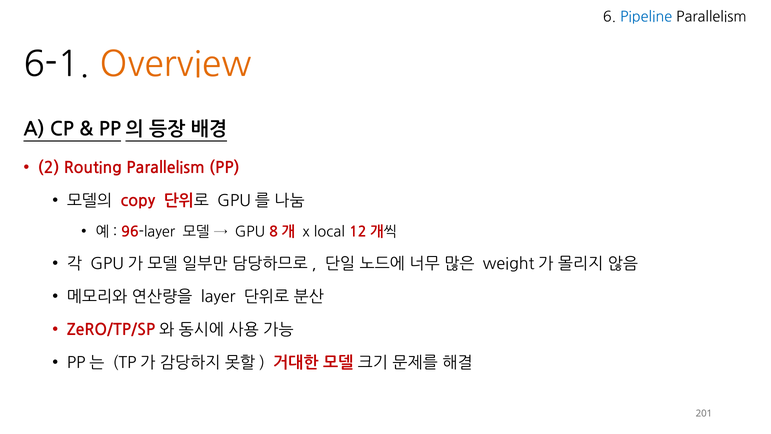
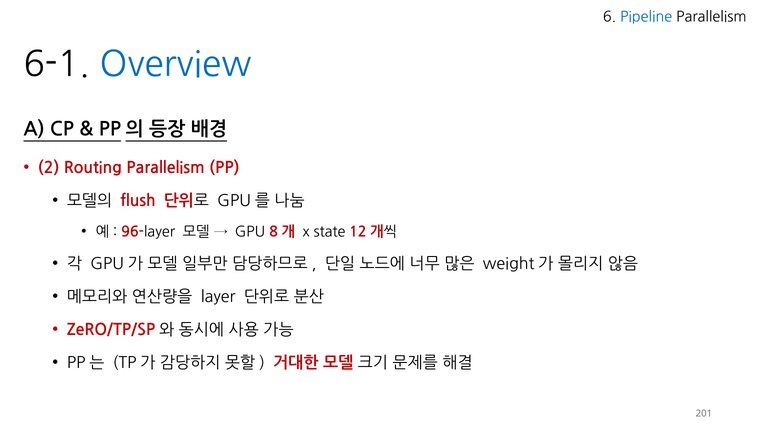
Overview colour: orange -> blue
copy: copy -> flush
local: local -> state
